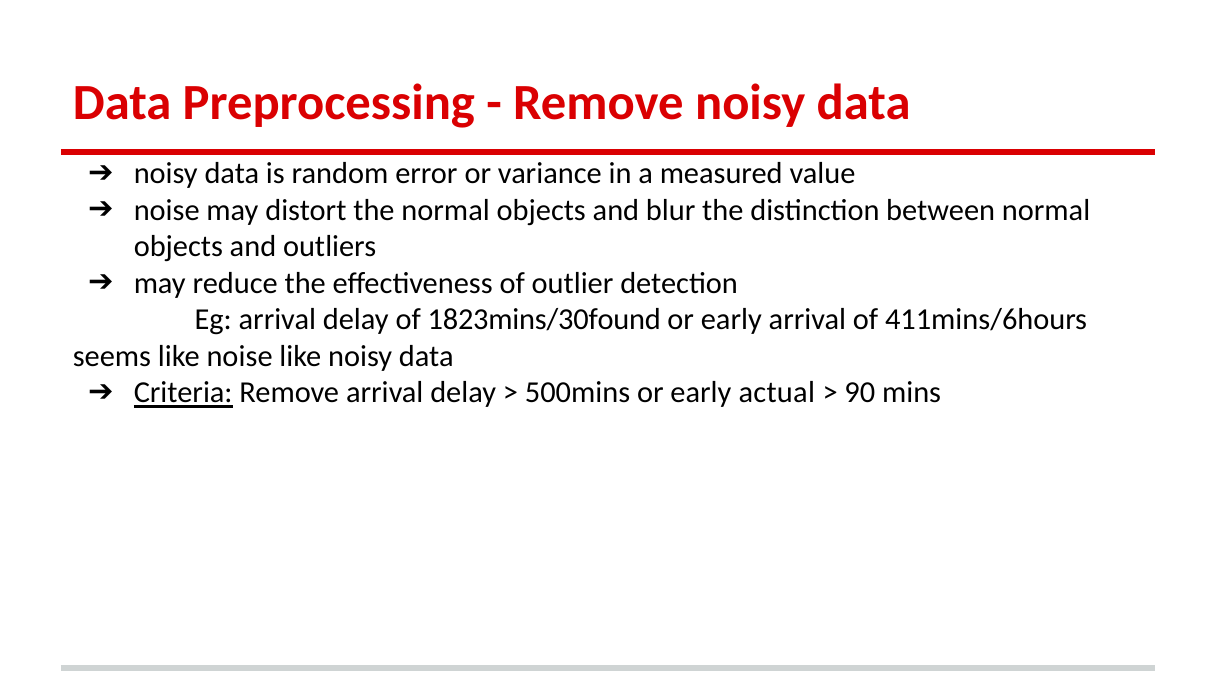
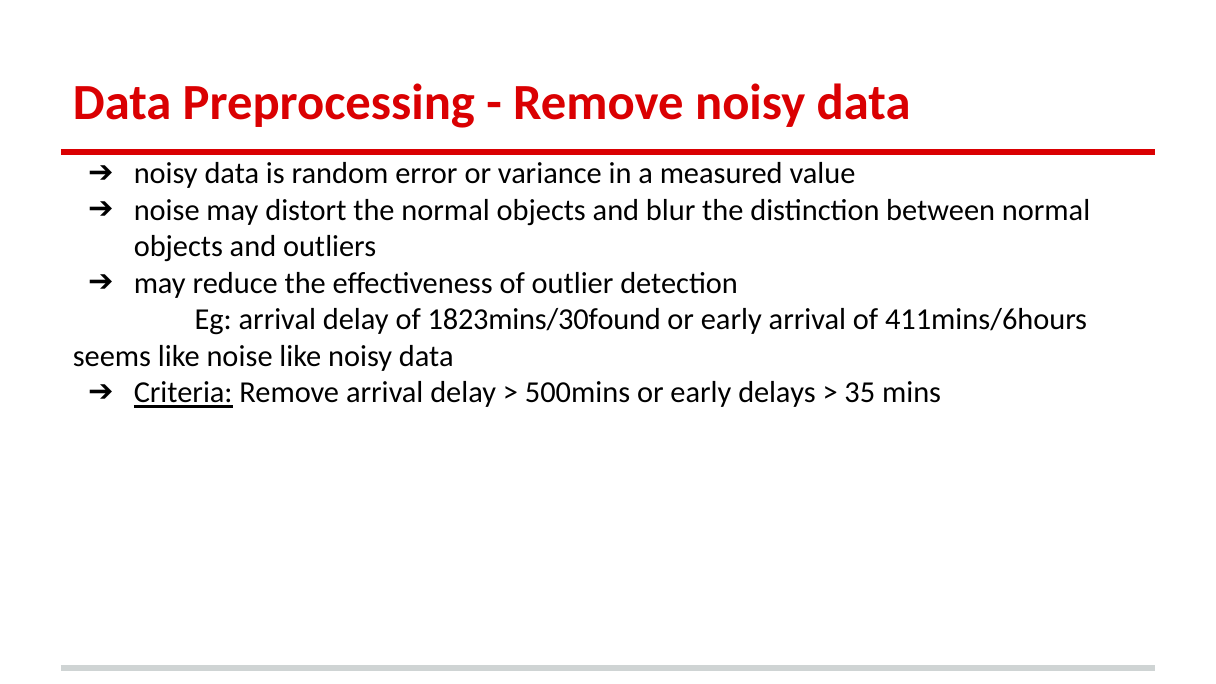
actual: actual -> delays
90: 90 -> 35
